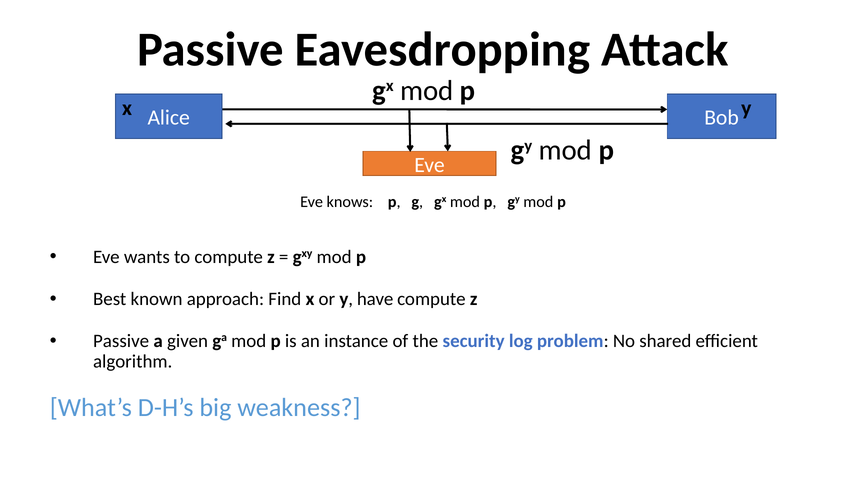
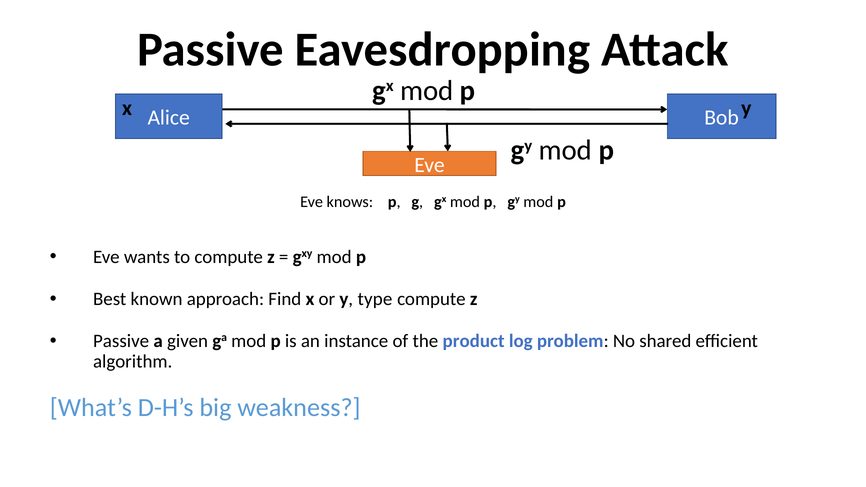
have: have -> type
security: security -> product
